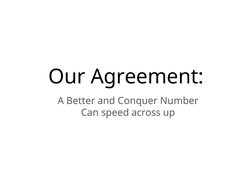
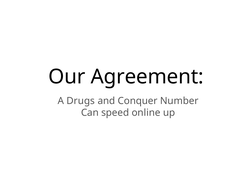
Better: Better -> Drugs
across: across -> online
